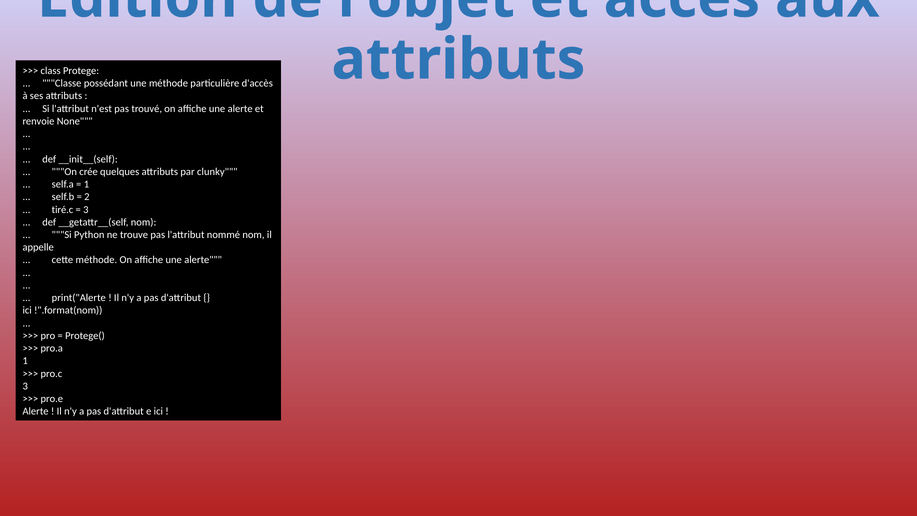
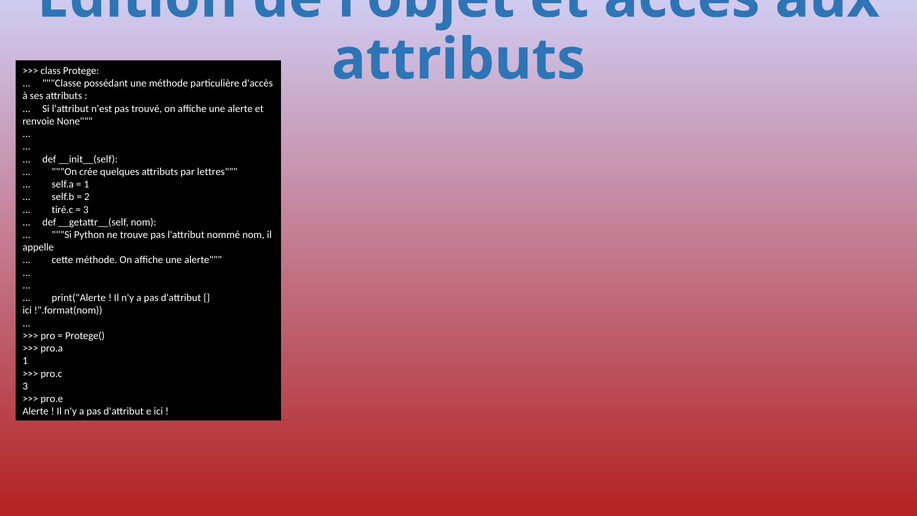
clunky: clunky -> lettres
